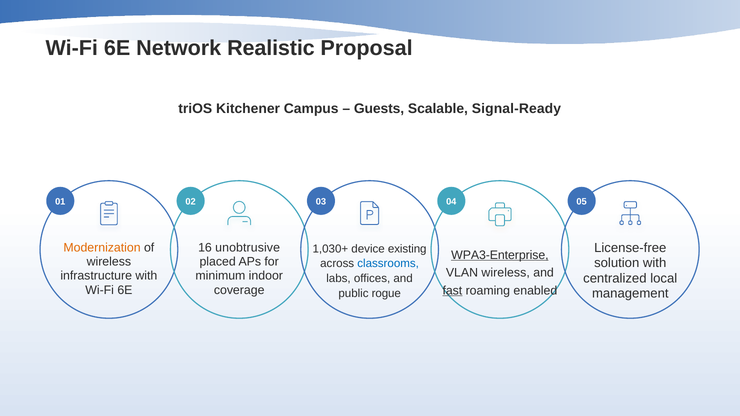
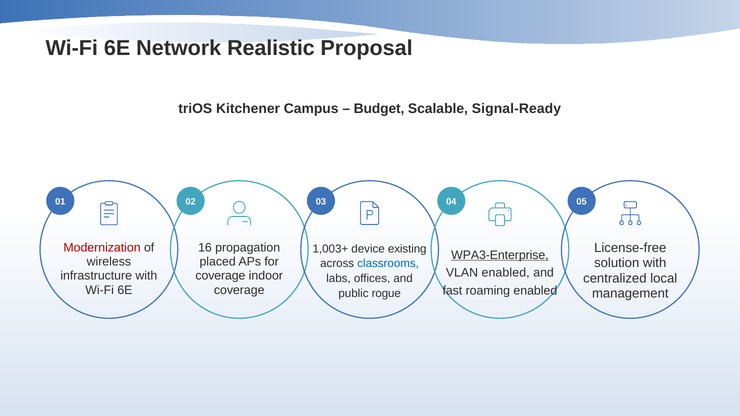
Guests: Guests -> Budget
Modernization colour: orange -> red
unobtrusive: unobtrusive -> propagation
1,030+: 1,030+ -> 1,003+
VLAN wireless: wireless -> enabled
minimum at (220, 276): minimum -> coverage
fast underline: present -> none
